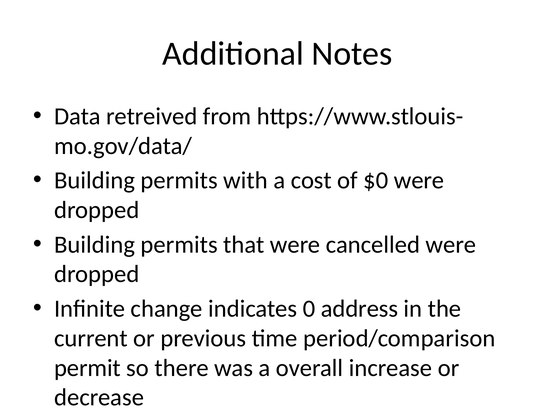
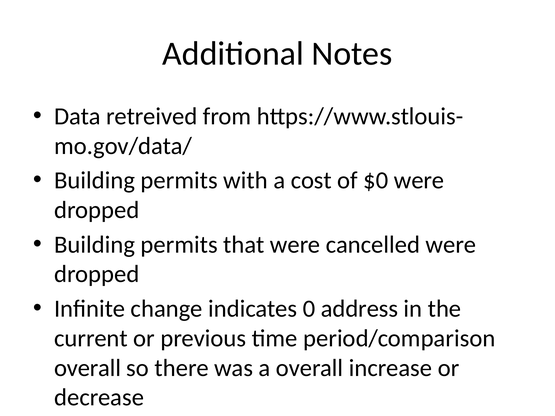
permit at (88, 368): permit -> overall
